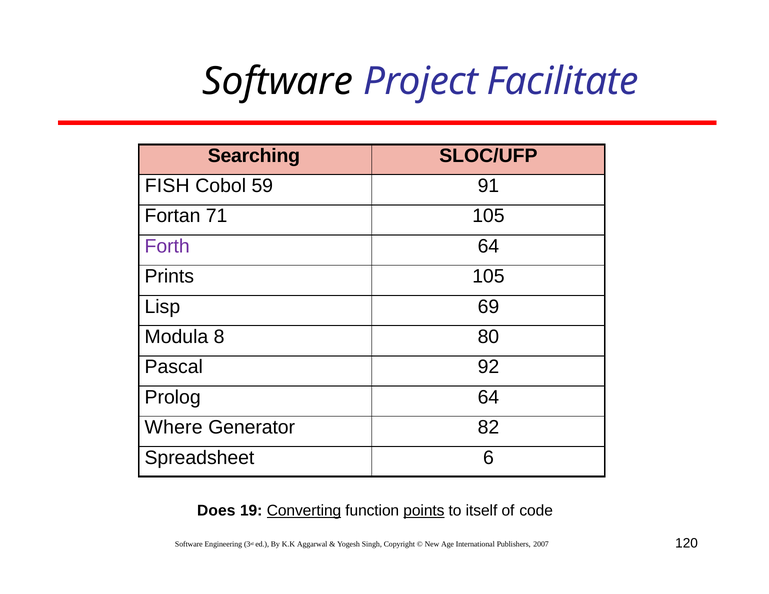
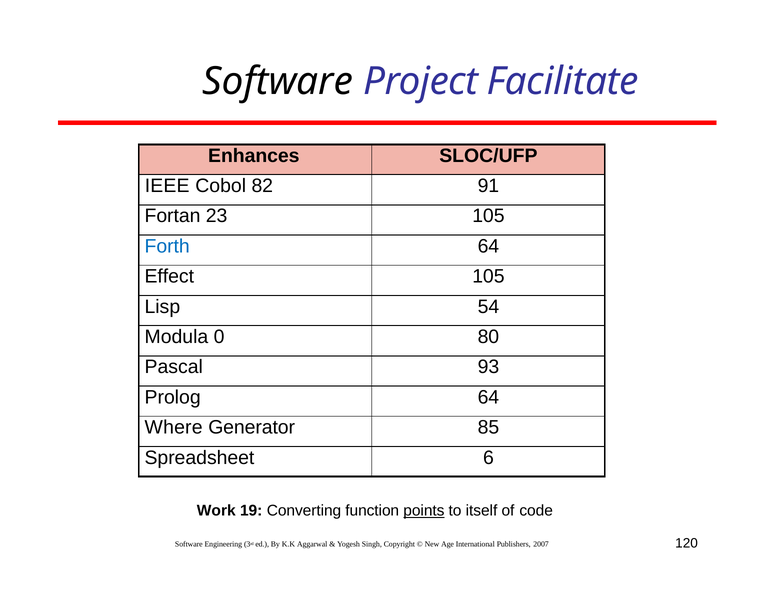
Searching: Searching -> Enhances
FISH: FISH -> IEEE
59: 59 -> 82
71: 71 -> 23
Forth colour: purple -> blue
Prints: Prints -> Effect
69: 69 -> 54
8: 8 -> 0
92: 92 -> 93
82: 82 -> 85
Does: Does -> Work
Converting underline: present -> none
